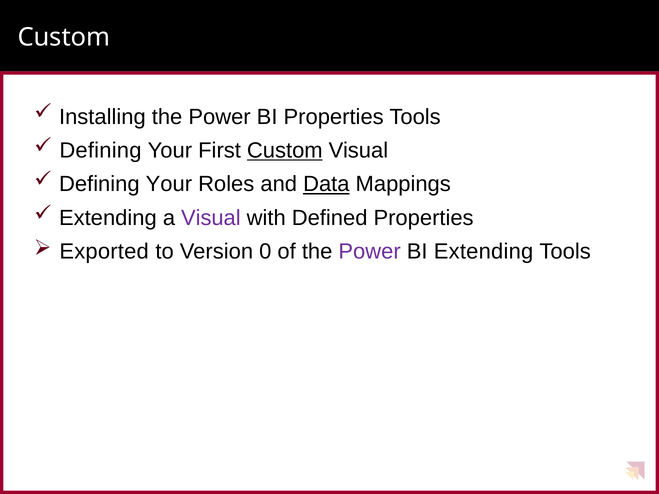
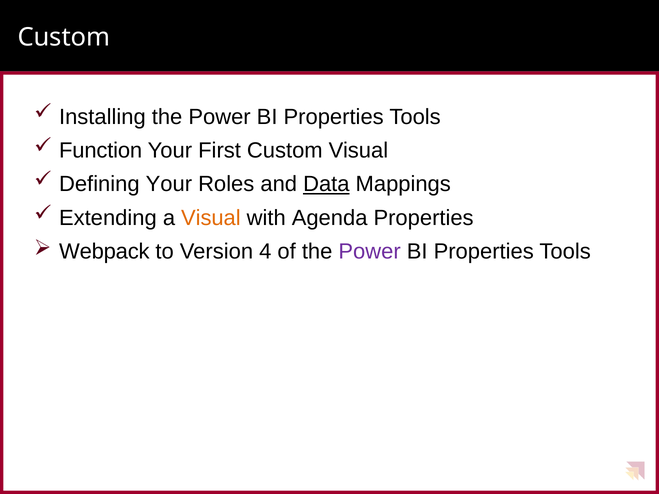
Defining at (100, 151): Defining -> Function
Custom at (285, 151) underline: present -> none
Visual at (211, 218) colour: purple -> orange
Defined: Defined -> Agenda
Exported: Exported -> Webpack
0: 0 -> 4
Extending at (484, 252): Extending -> Properties
